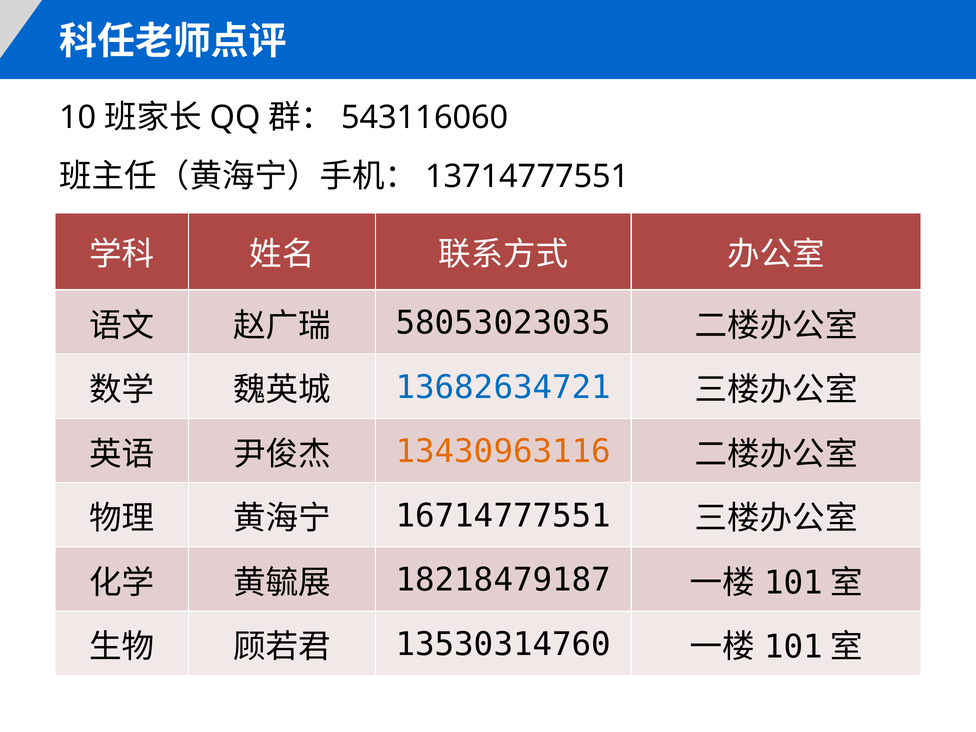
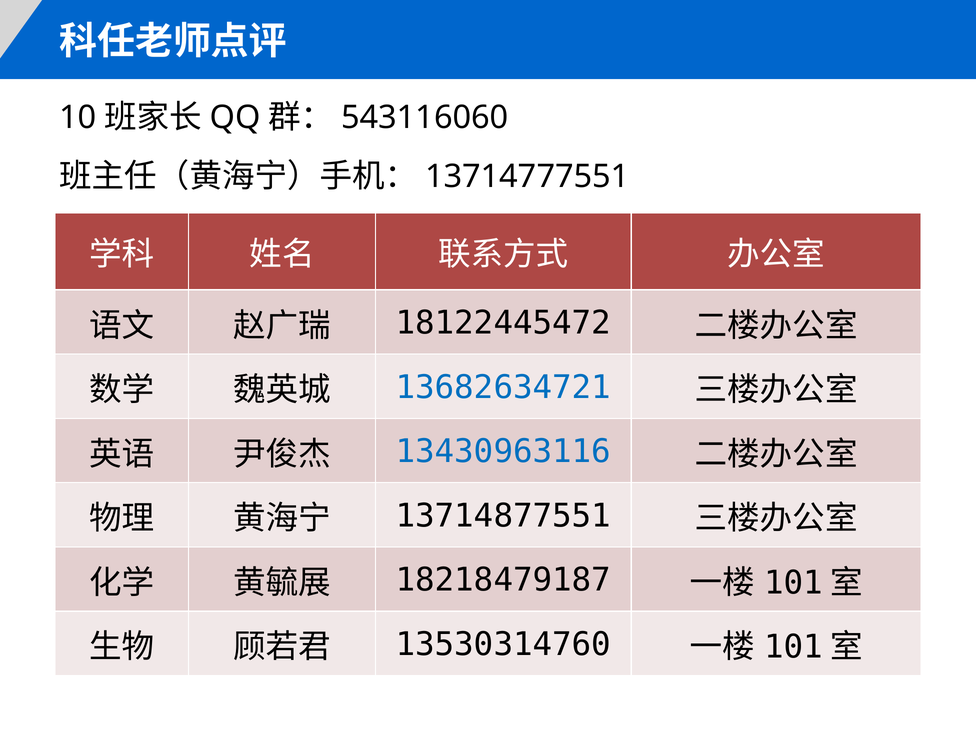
58053023035: 58053023035 -> 18122445472
13430963116 colour: orange -> blue
16714777551: 16714777551 -> 13714877551
